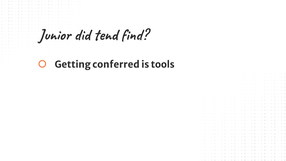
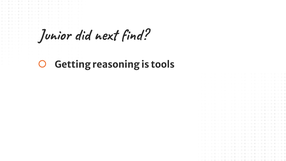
tend: tend -> next
conferred: conferred -> reasoning
